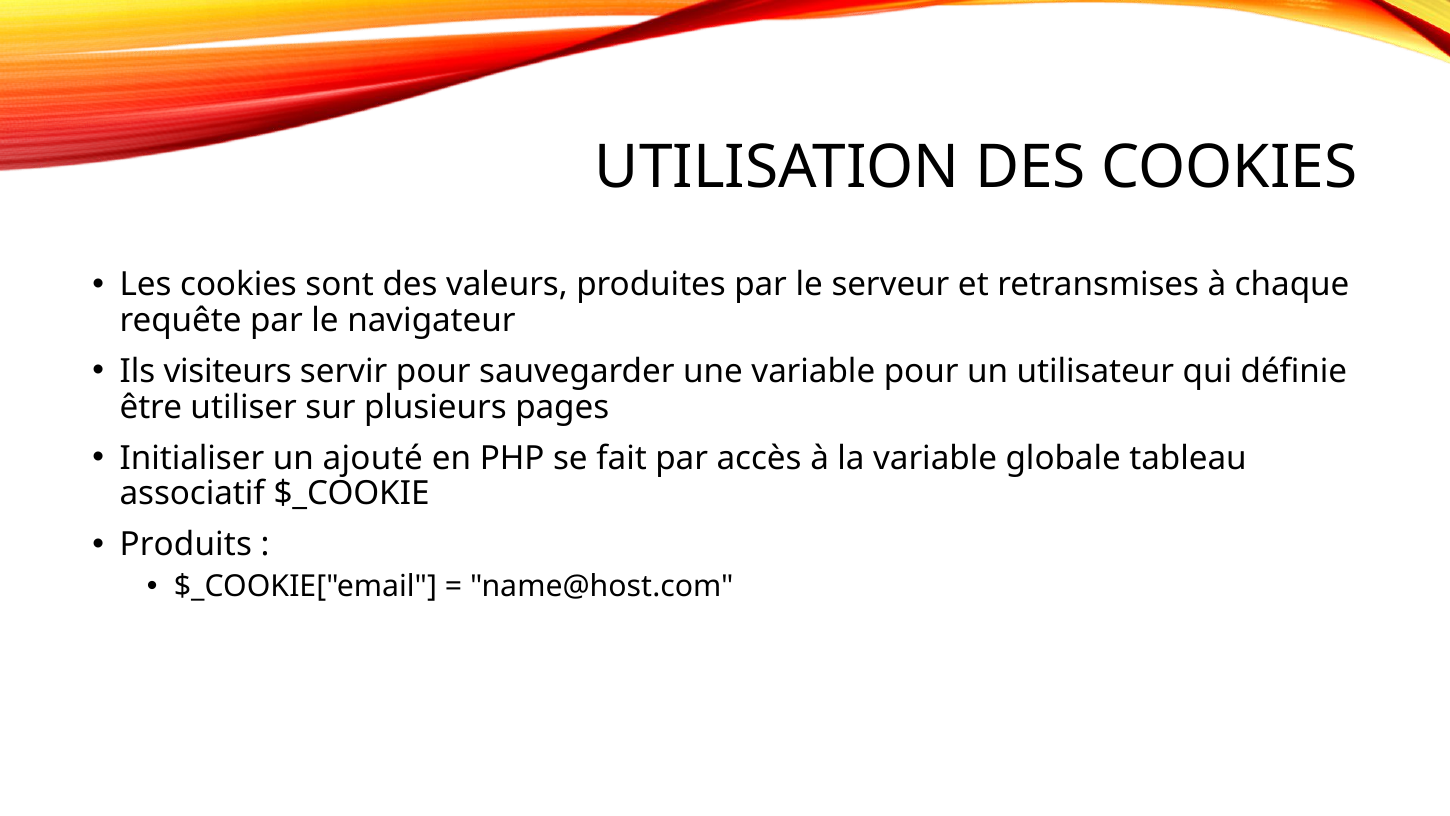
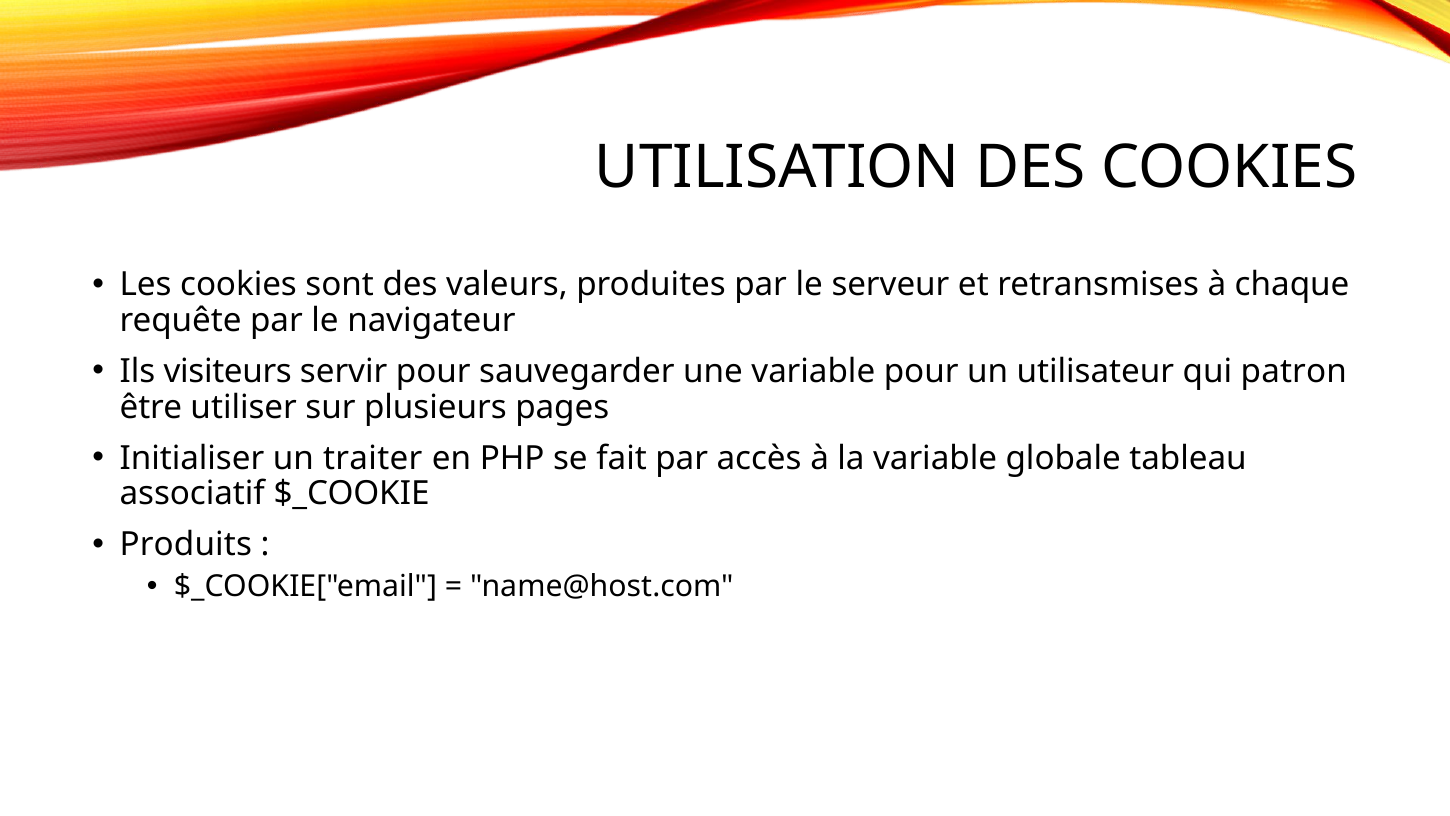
définie: définie -> patron
ajouté: ajouté -> traiter
